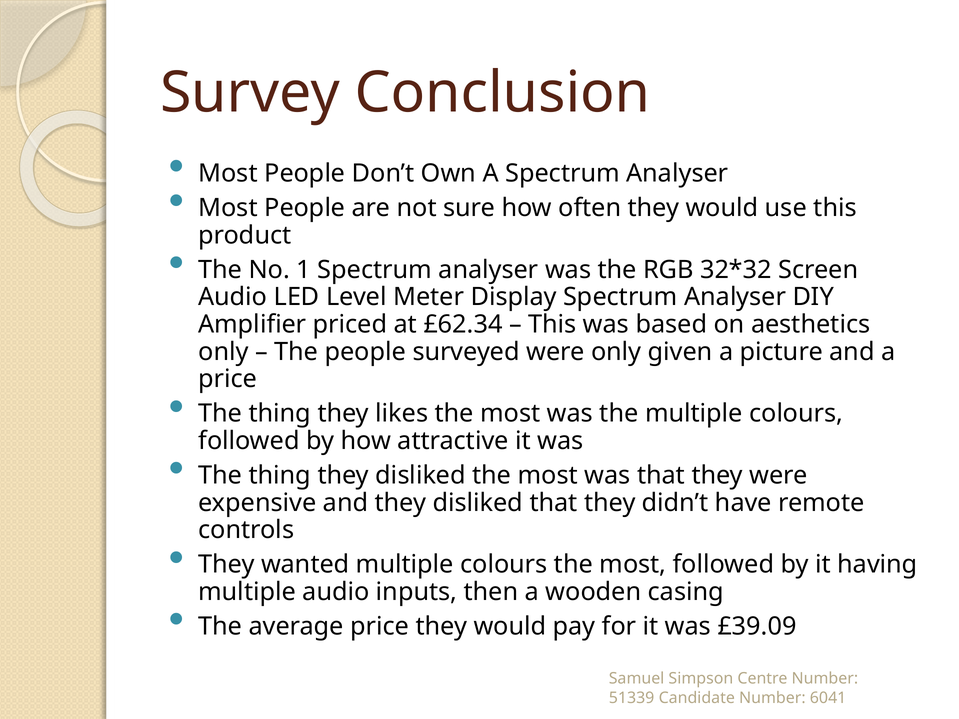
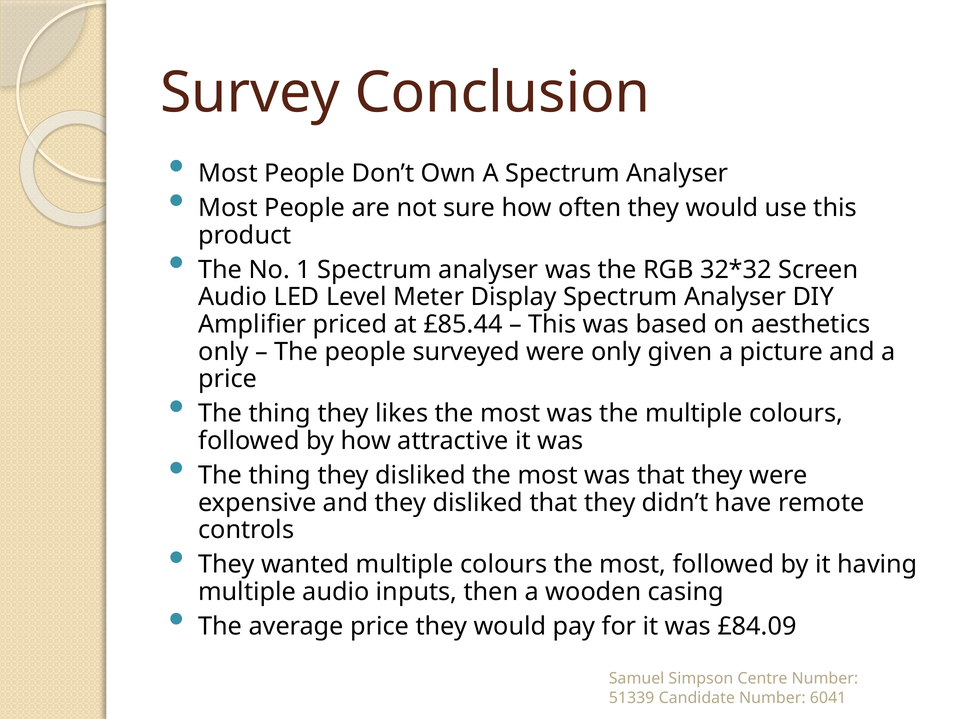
£62.34: £62.34 -> £85.44
£39.09: £39.09 -> £84.09
